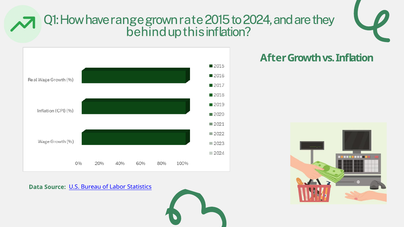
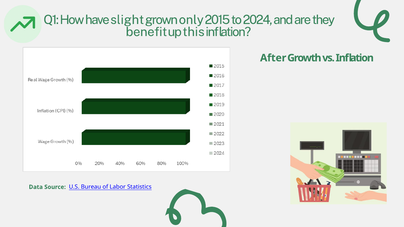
range: range -> slight
rate: rate -> only
behind: behind -> benefit
